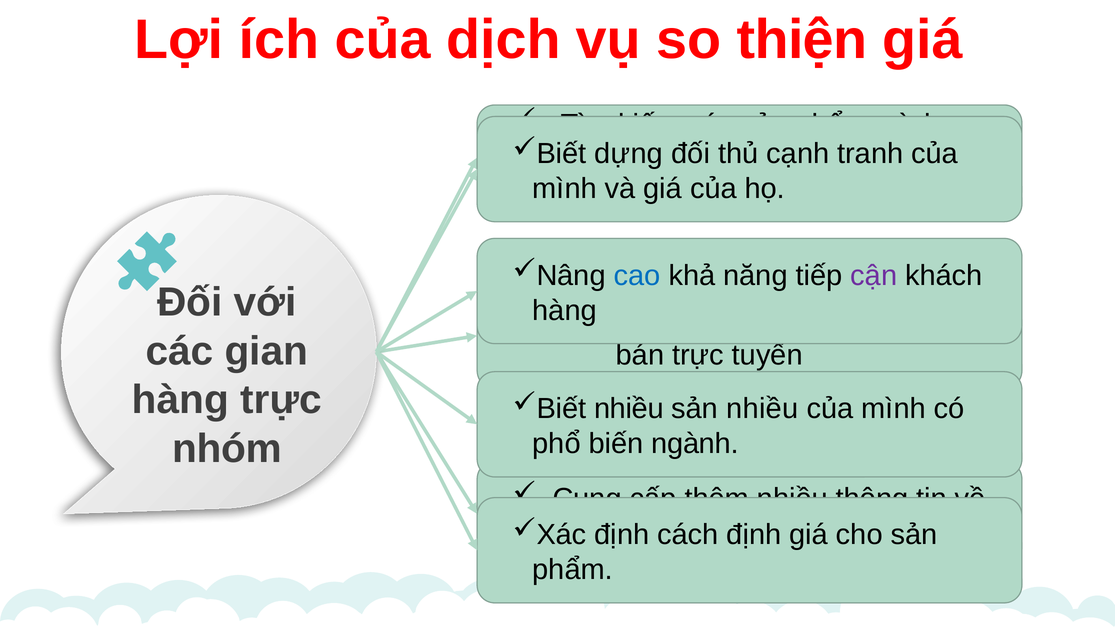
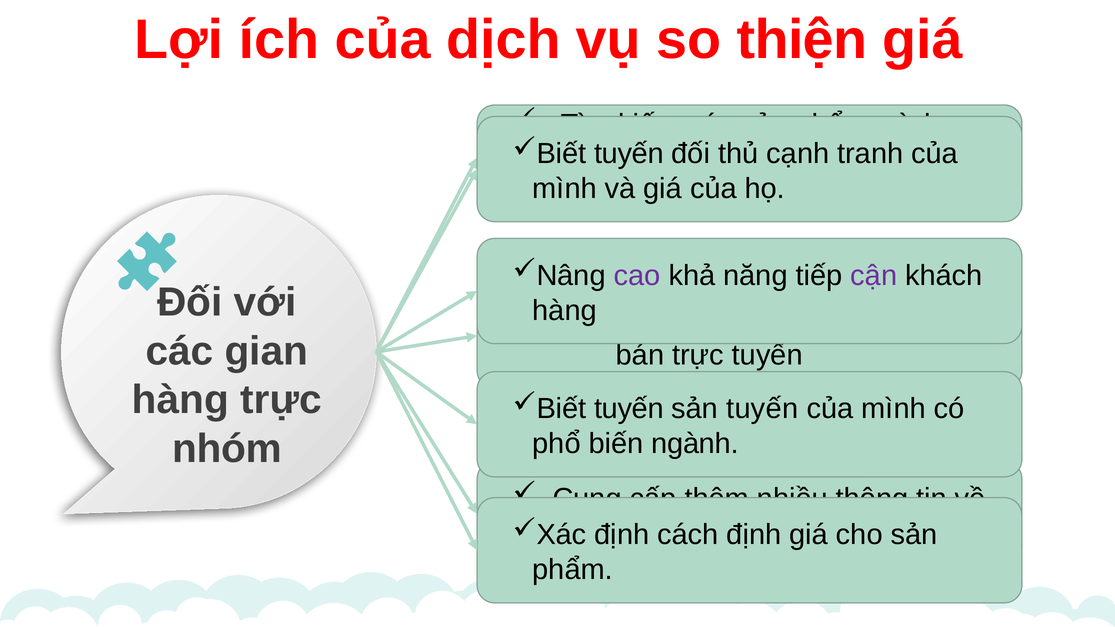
dựng at (629, 154): dựng -> tuyến
cao colour: blue -> purple
nhiều at (629, 409): nhiều -> tuyến
sản nhiều: nhiều -> tuyến
